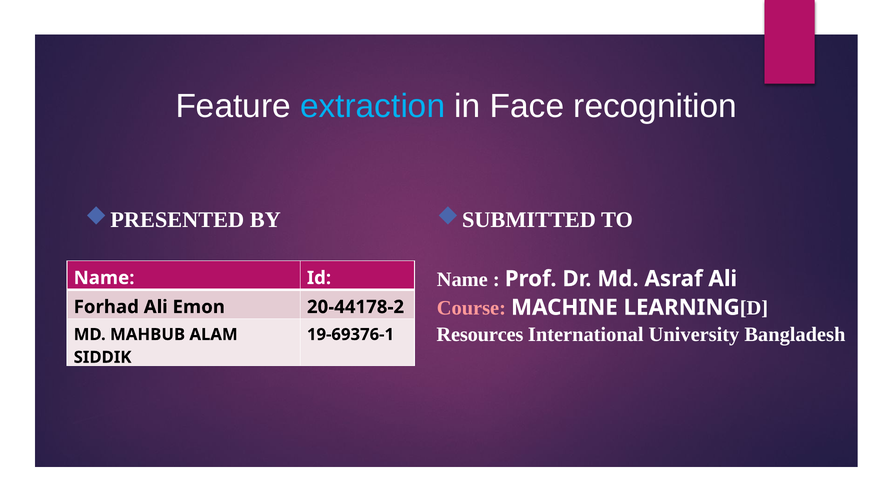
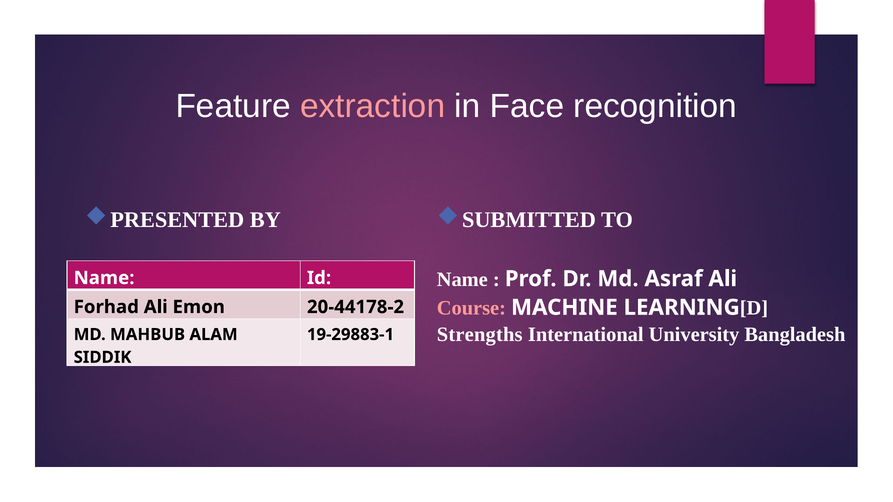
extraction colour: light blue -> pink
Resources: Resources -> Strengths
19-69376-1: 19-69376-1 -> 19-29883-1
